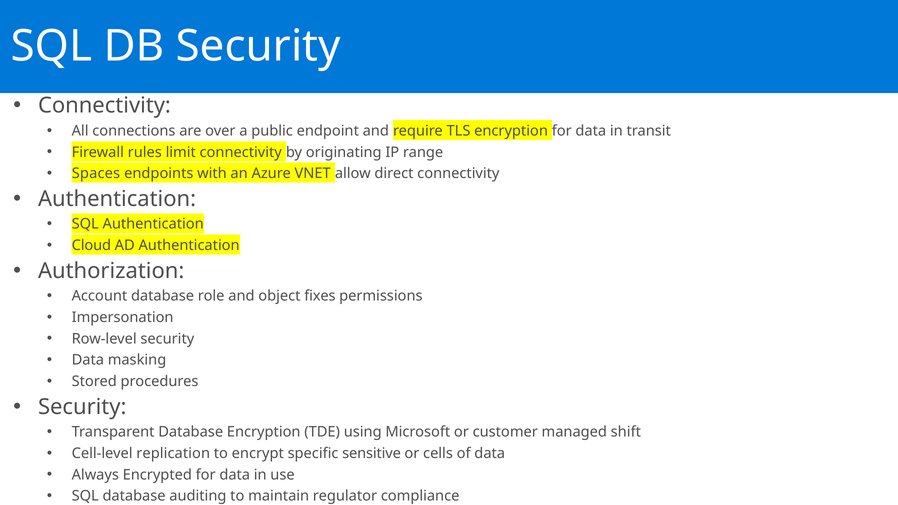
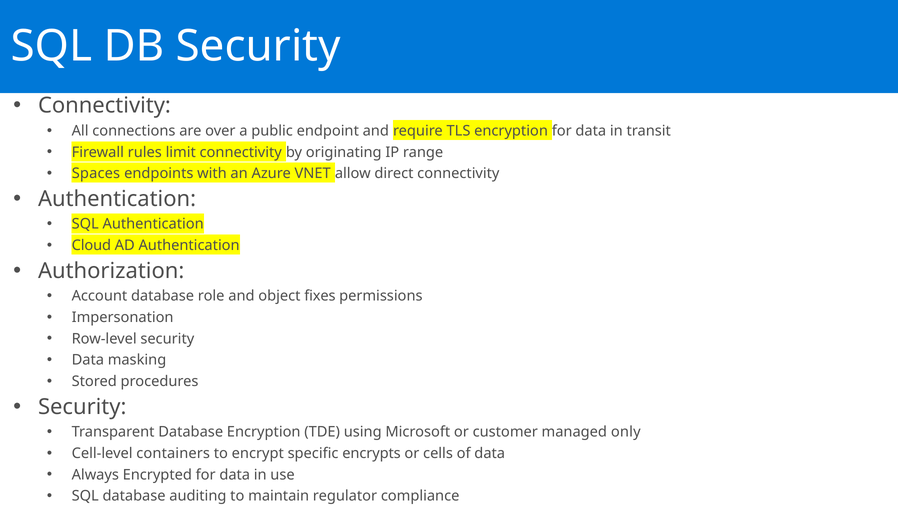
shift: shift -> only
replication: replication -> containers
sensitive: sensitive -> encrypts
